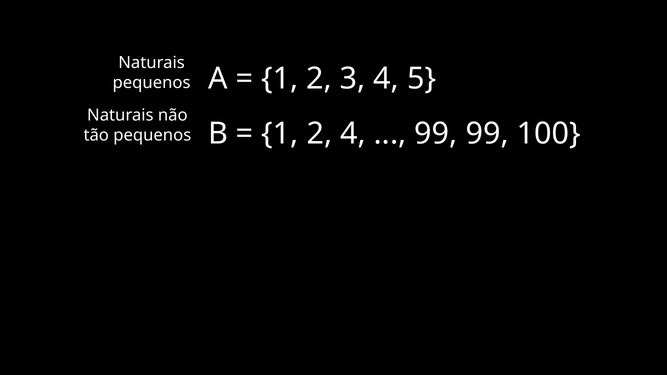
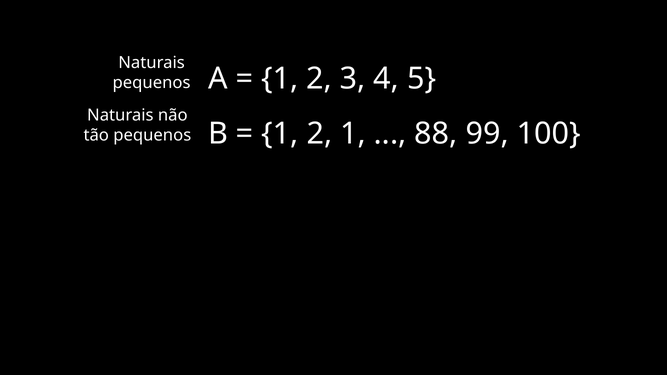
2 4: 4 -> 1
99 at (436, 134): 99 -> 88
